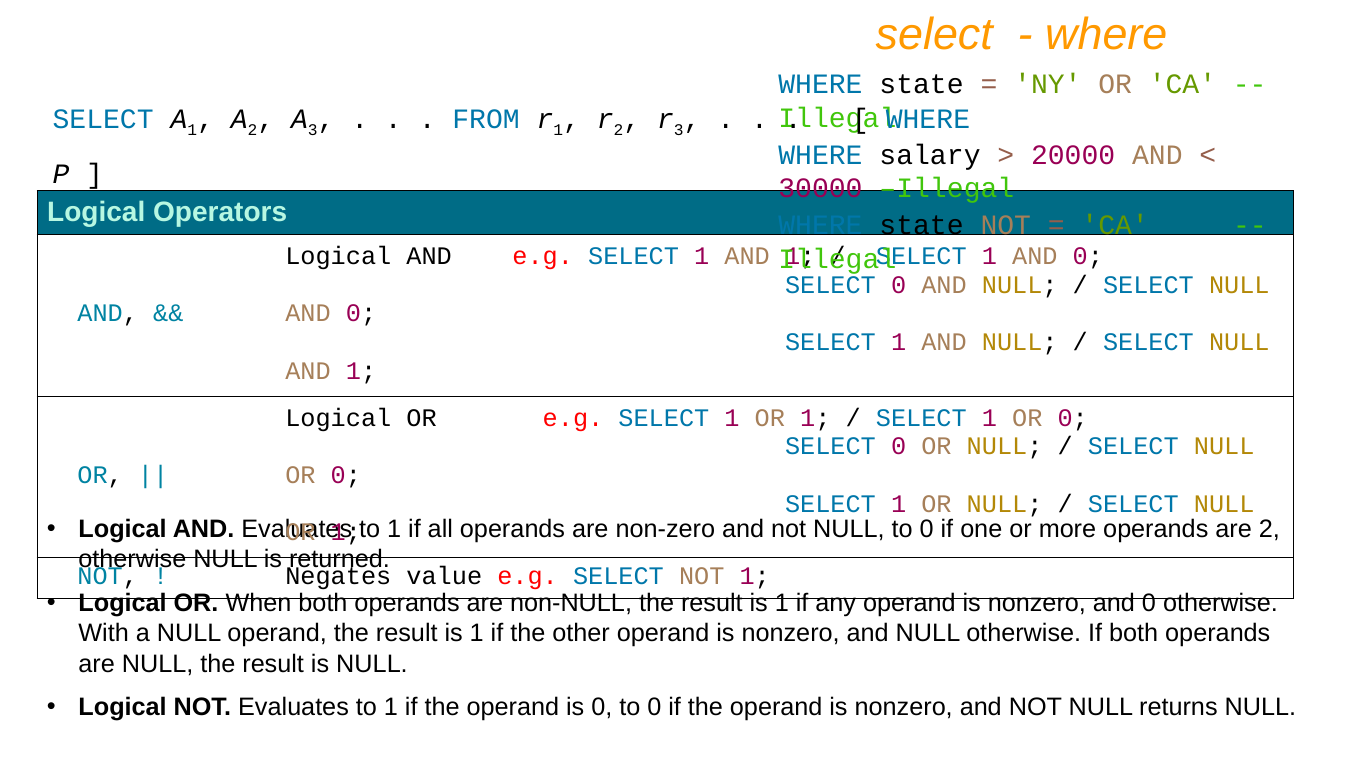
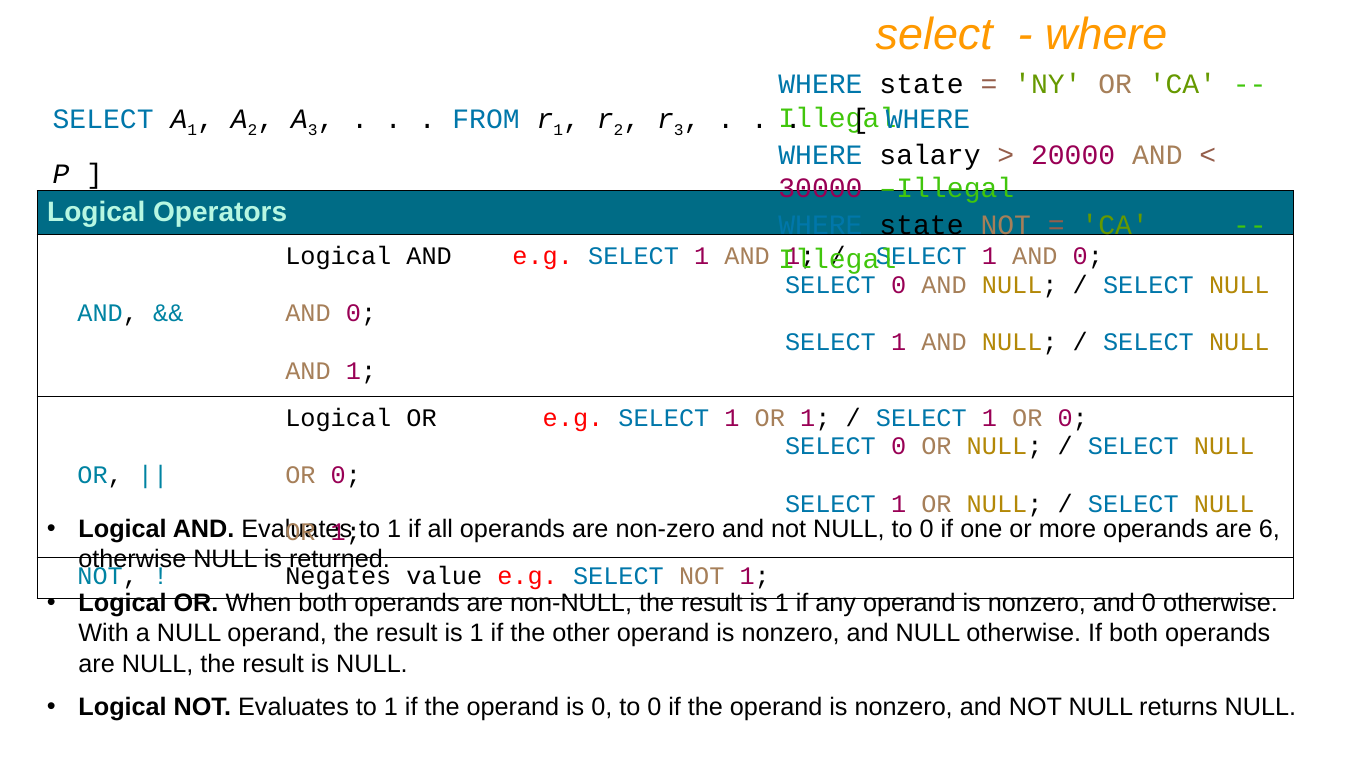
are 2: 2 -> 6
